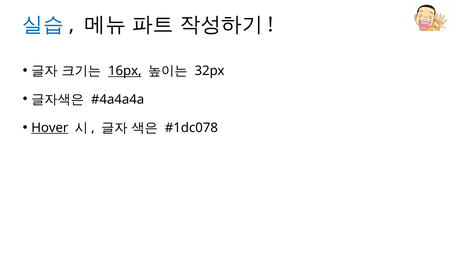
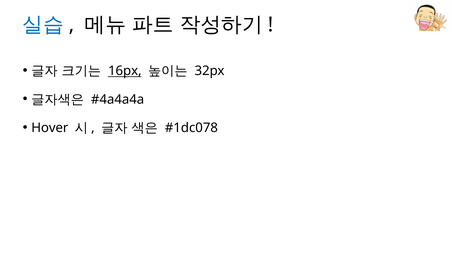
Hover underline: present -> none
